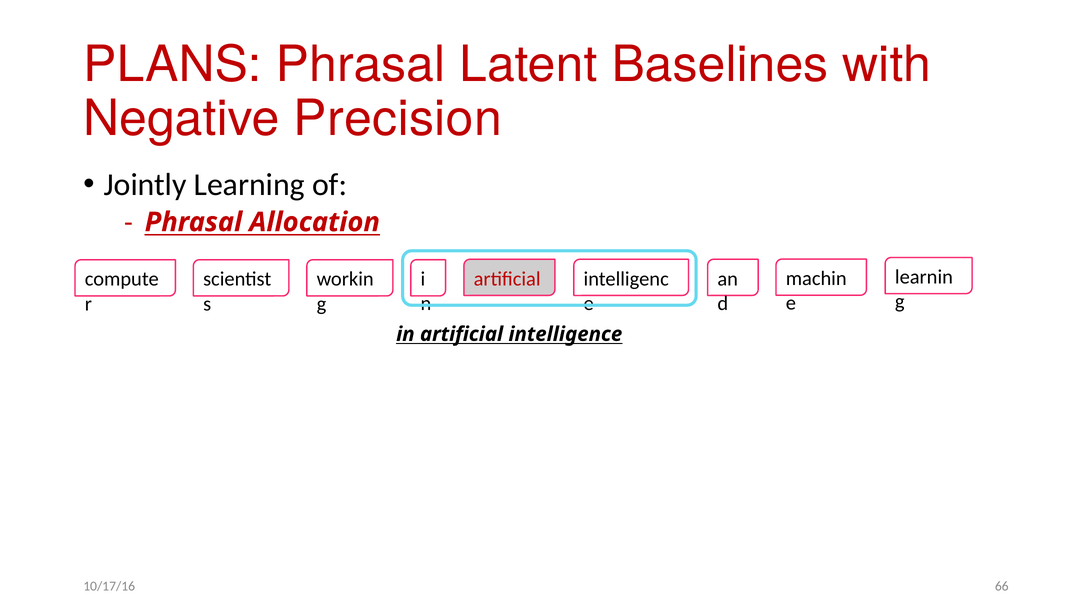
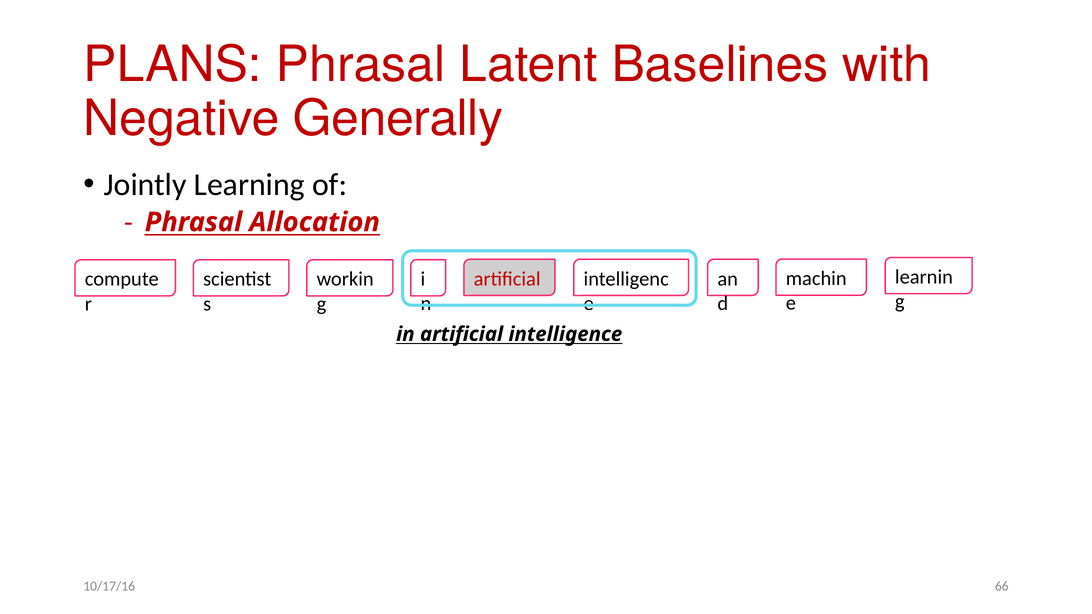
Precision: Precision -> Generally
